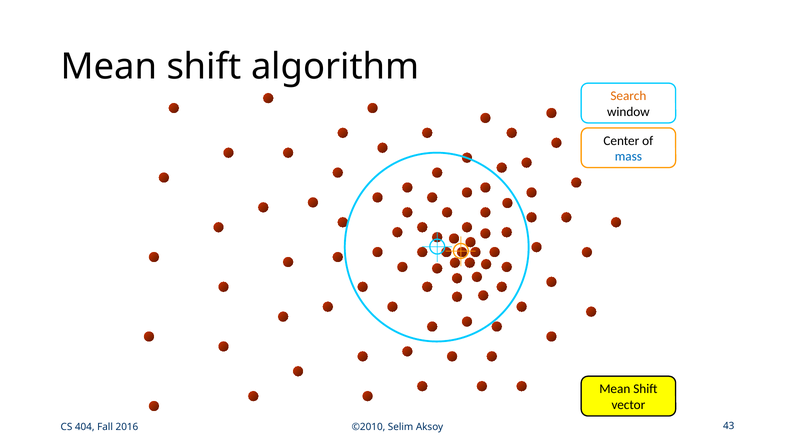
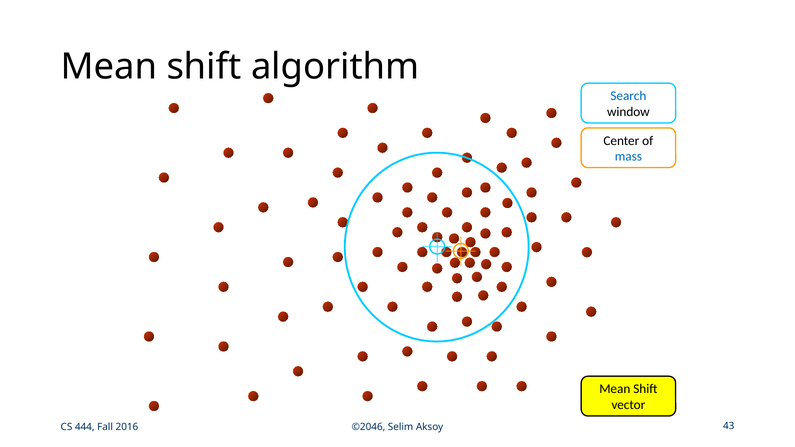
Search colour: orange -> blue
404: 404 -> 444
©2010: ©2010 -> ©2046
